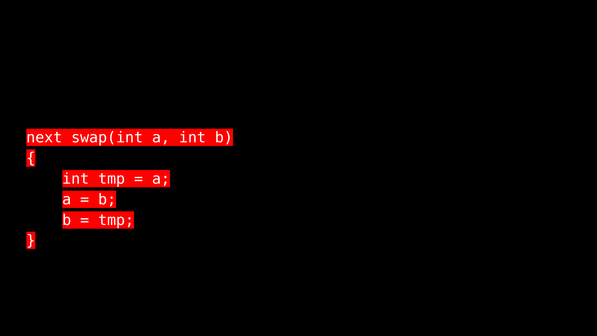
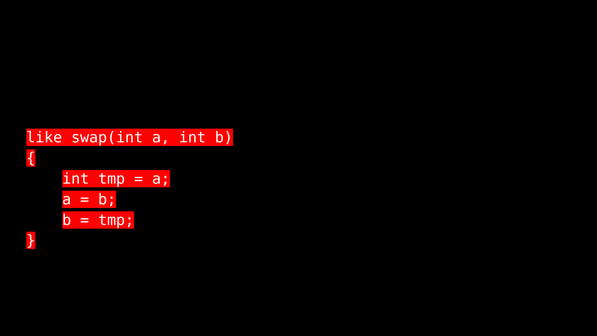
next: next -> like
